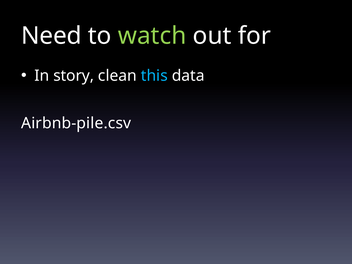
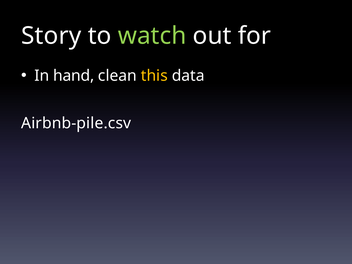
Need: Need -> Story
story: story -> hand
this colour: light blue -> yellow
